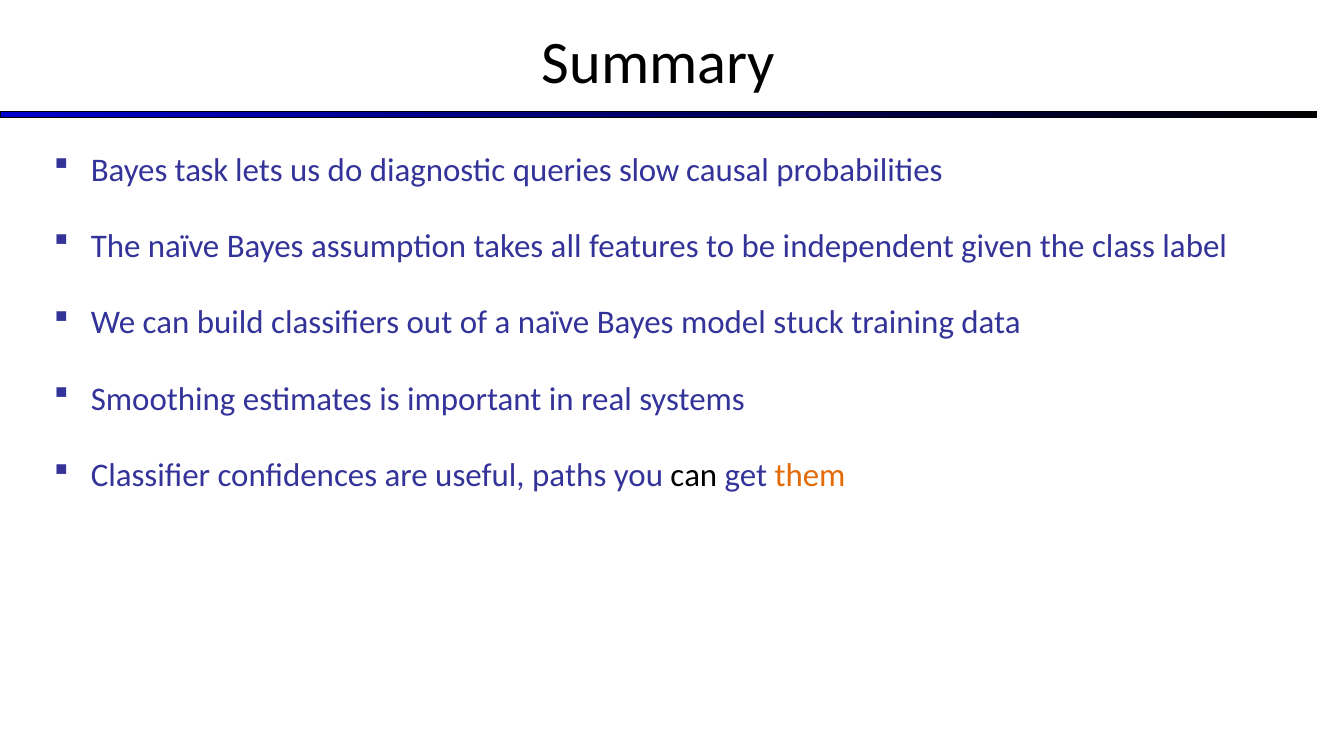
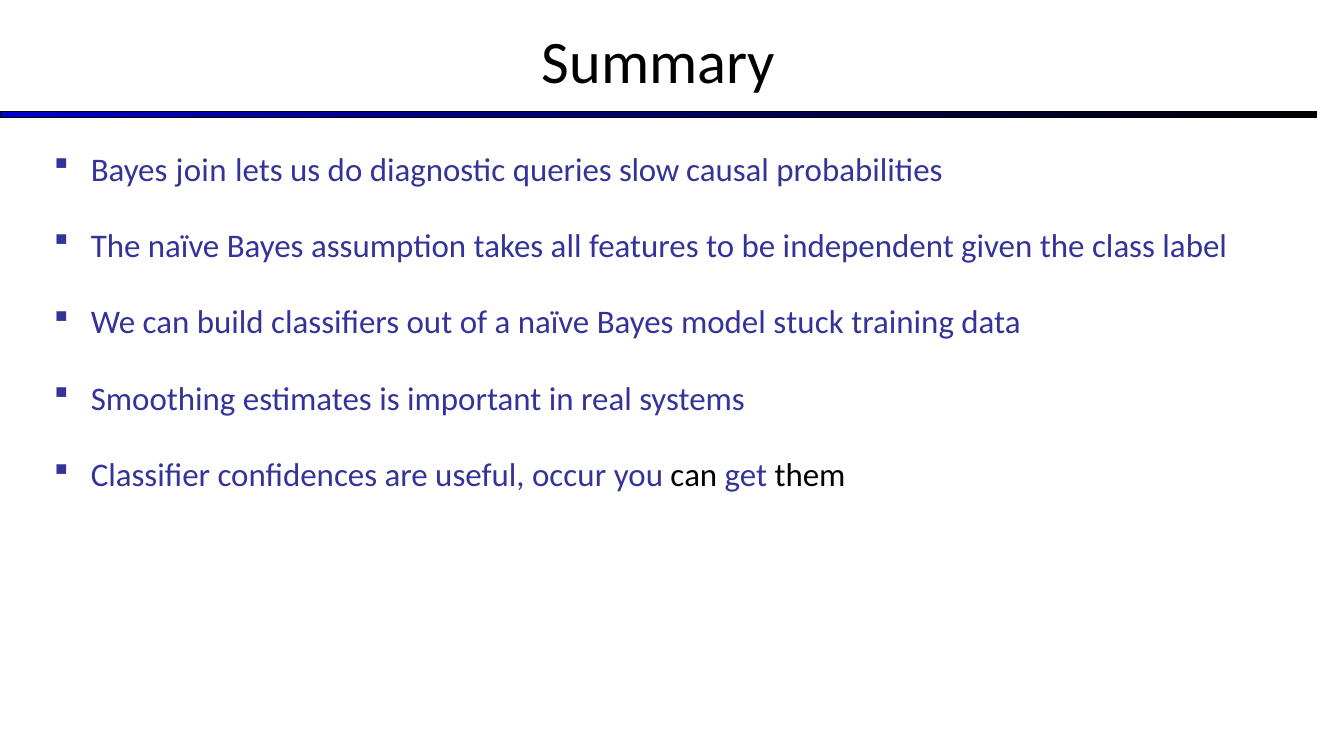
task: task -> join
paths: paths -> occur
them colour: orange -> black
